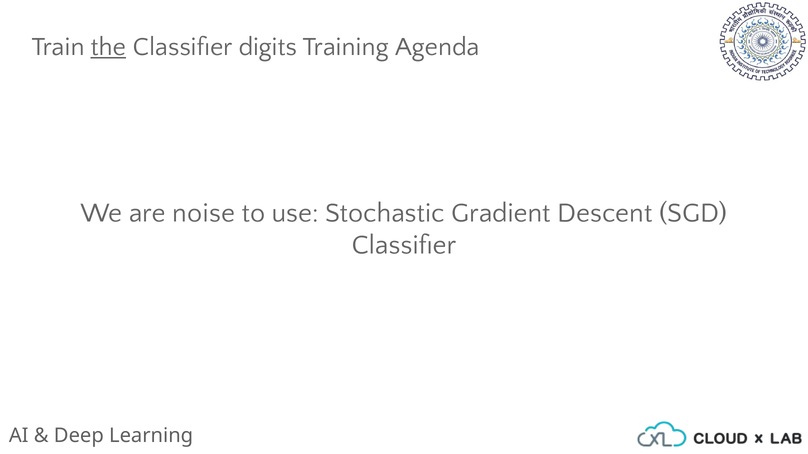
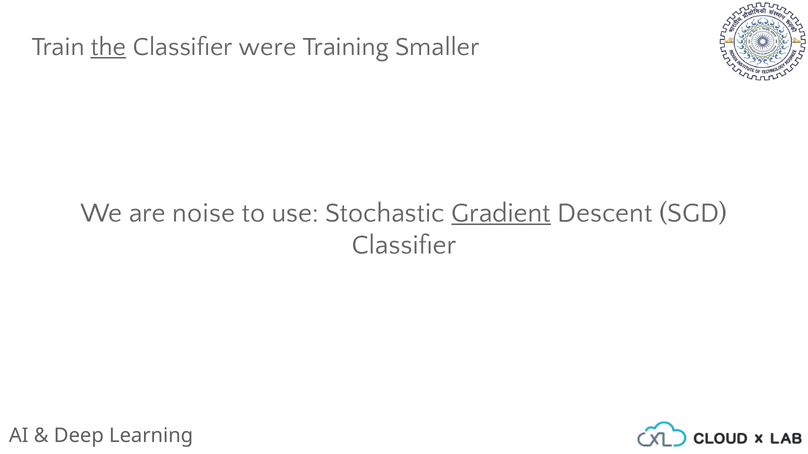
digits: digits -> were
Agenda: Agenda -> Smaller
Gradient underline: none -> present
